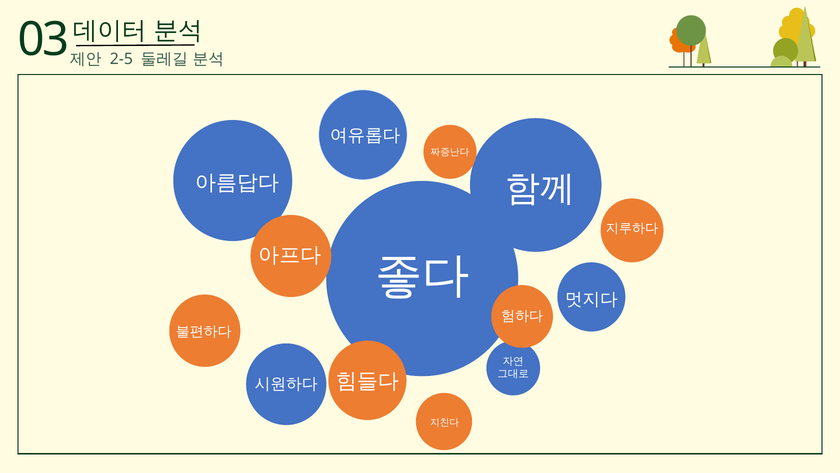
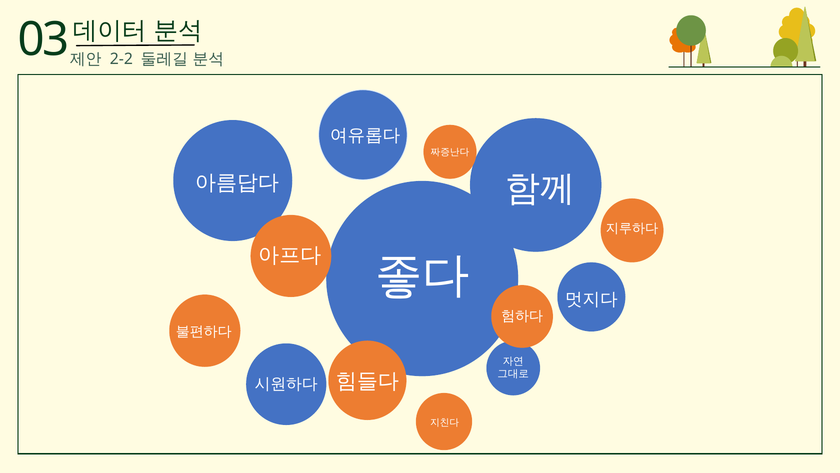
2-5: 2-5 -> 2-2
